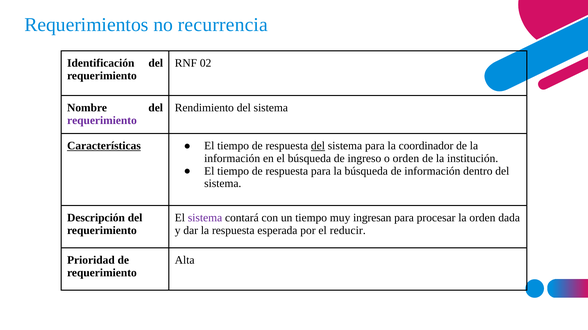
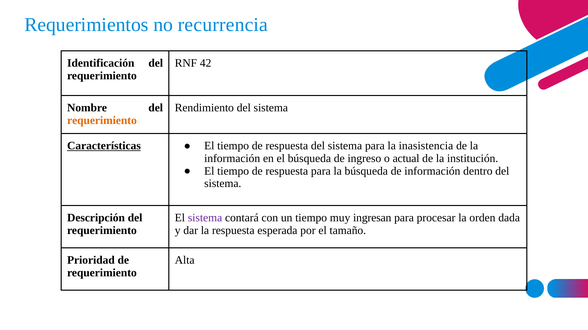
02: 02 -> 42
requerimiento at (102, 121) colour: purple -> orange
del at (318, 146) underline: present -> none
coordinador: coordinador -> inasistencia
o orden: orden -> actual
reducir: reducir -> tamaño
